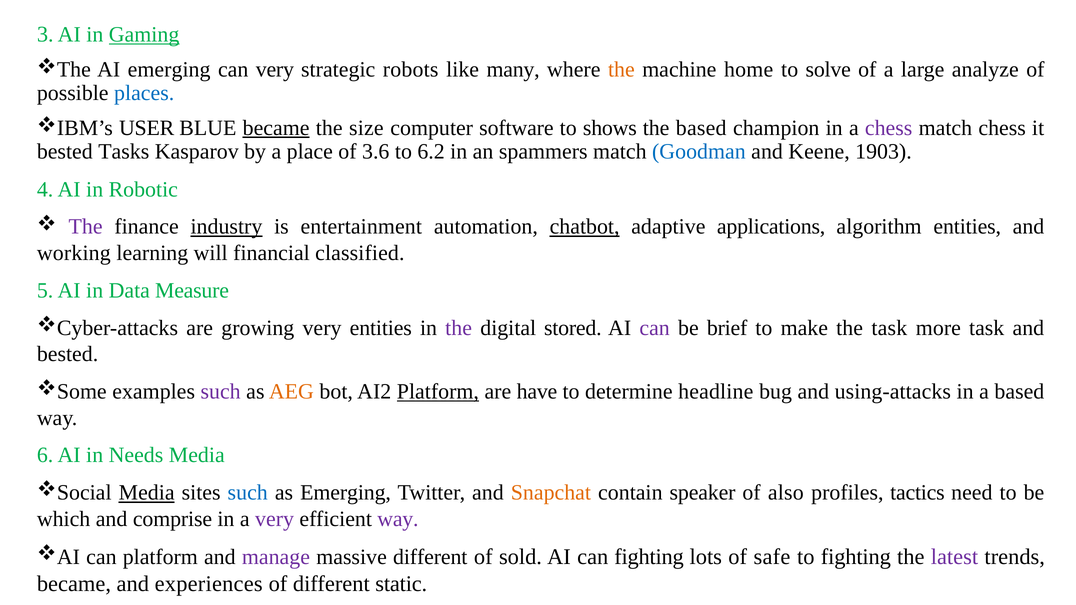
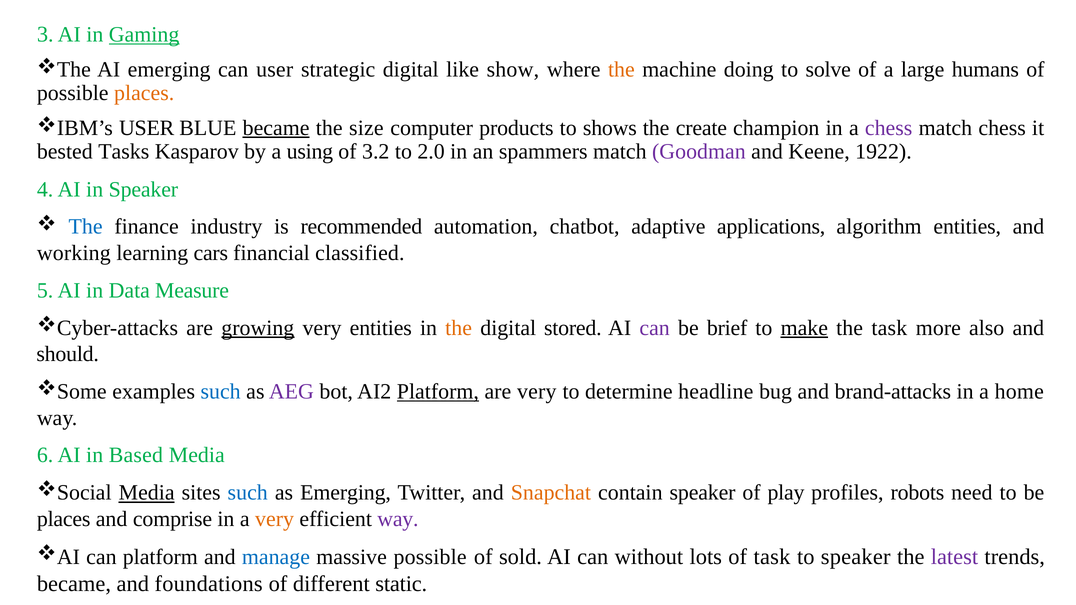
can very: very -> user
strategic robots: robots -> digital
many: many -> show
home: home -> doing
analyze: analyze -> humans
places at (144, 93) colour: blue -> orange
software: software -> products
the based: based -> create
place: place -> using
3.6: 3.6 -> 3.2
6.2: 6.2 -> 2.0
Goodman colour: blue -> purple
1903: 1903 -> 1922
in Robotic: Robotic -> Speaker
The at (86, 227) colour: purple -> blue
industry underline: present -> none
entertainment: entertainment -> recommended
chatbot underline: present -> none
will: will -> cars
growing underline: none -> present
the at (459, 328) colour: purple -> orange
make underline: none -> present
more task: task -> also
bested at (68, 354): bested -> should
such at (221, 392) colour: purple -> blue
AEG colour: orange -> purple
are have: have -> very
using-attacks: using-attacks -> brand-attacks
a based: based -> home
Needs: Needs -> Based
also: also -> play
tactics: tactics -> robots
which at (64, 519): which -> places
very at (275, 519) colour: purple -> orange
manage colour: purple -> blue
massive different: different -> possible
can fighting: fighting -> without
of safe: safe -> task
to fighting: fighting -> speaker
experiences: experiences -> foundations
